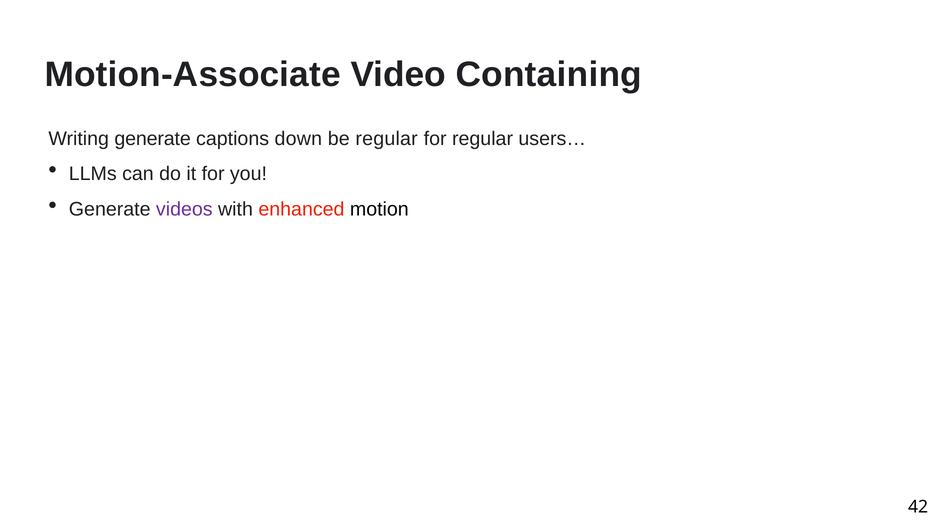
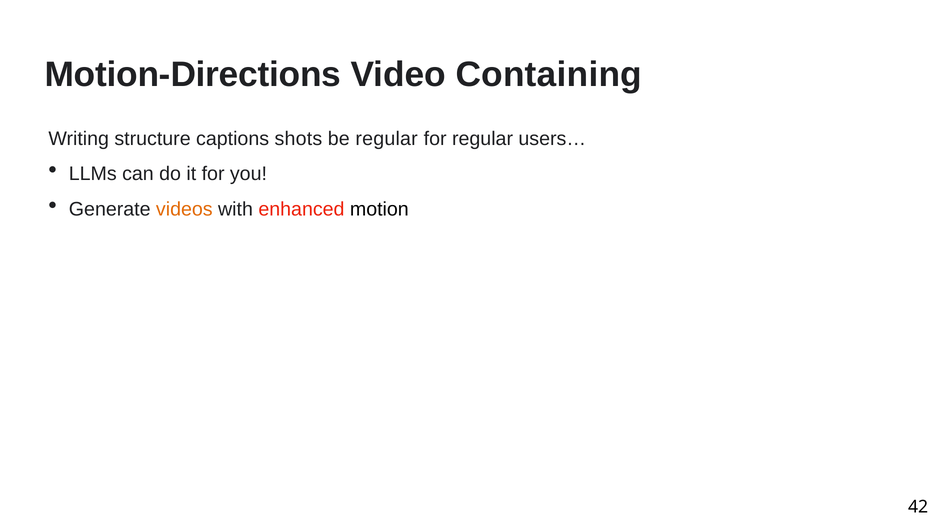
Motion-Associate: Motion-Associate -> Motion-Directions
Writing generate: generate -> structure
down: down -> shots
videos colour: purple -> orange
